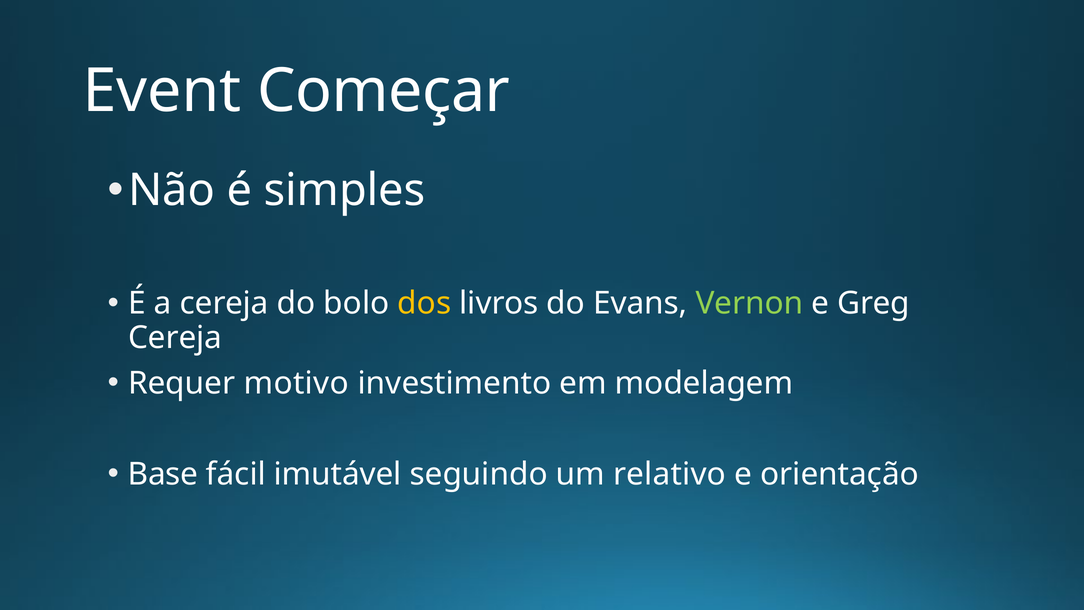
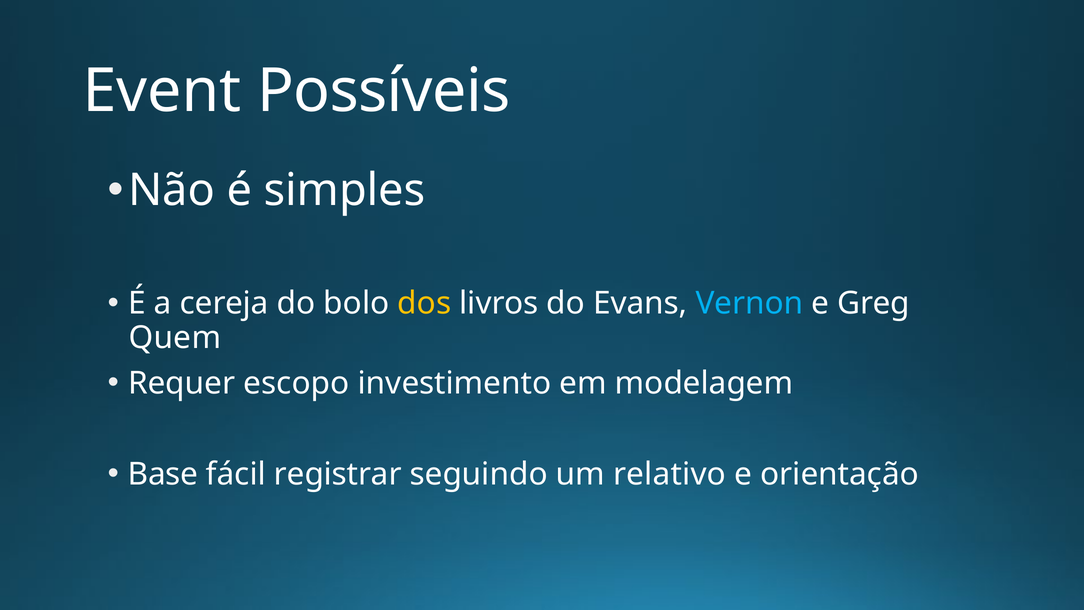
Começar: Começar -> Possíveis
Vernon colour: light green -> light blue
Cereja at (175, 338): Cereja -> Quem
motivo: motivo -> escopo
imutável: imutável -> registrar
